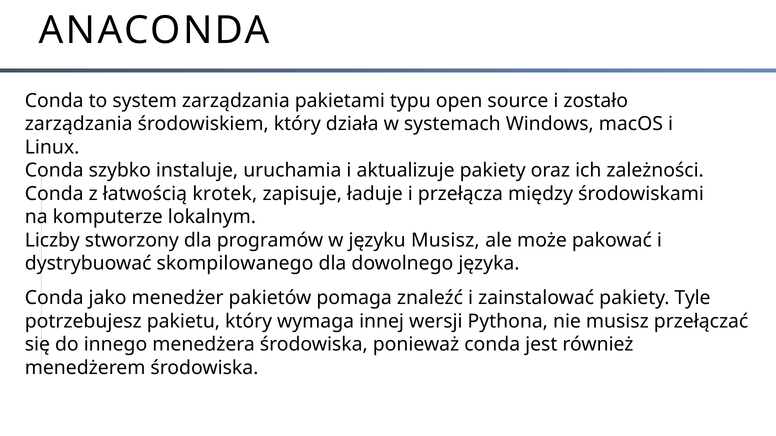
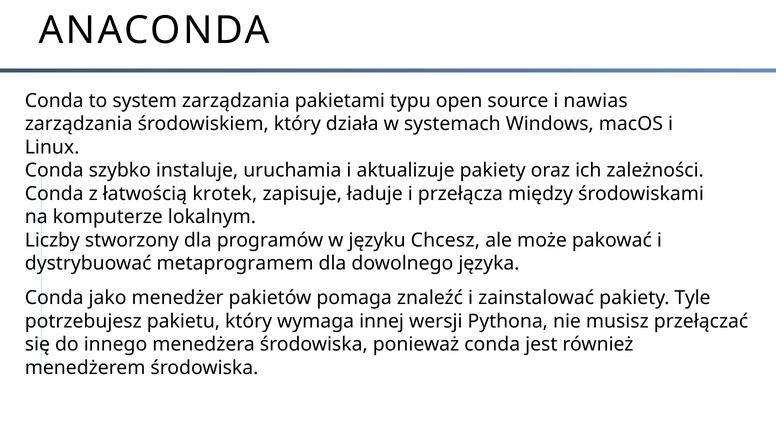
zostało: zostało -> nawias
języku Musisz: Musisz -> Chcesz
skompilowanego: skompilowanego -> metaprogramem
